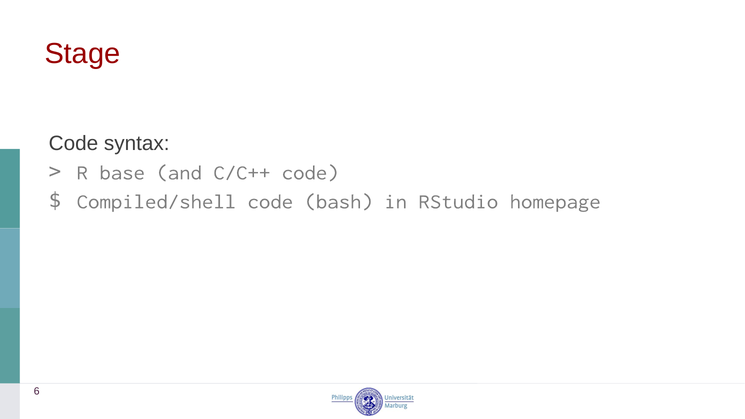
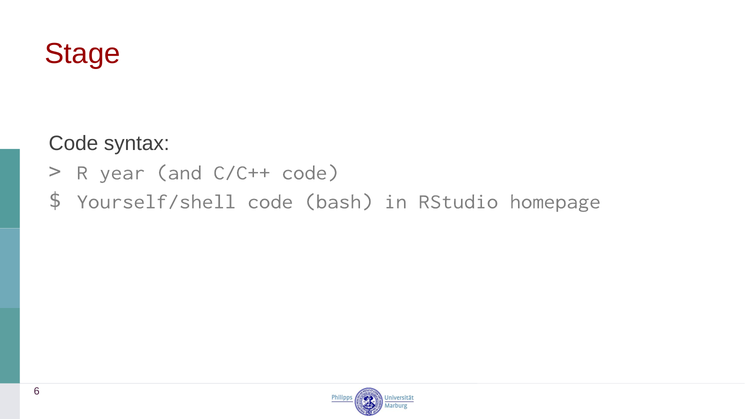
base: base -> year
Compiled/shell: Compiled/shell -> Yourself/shell
